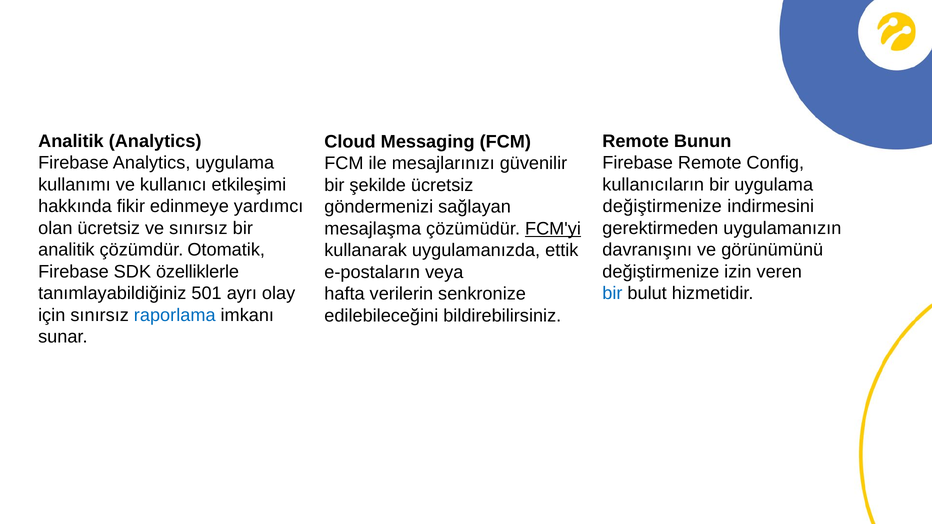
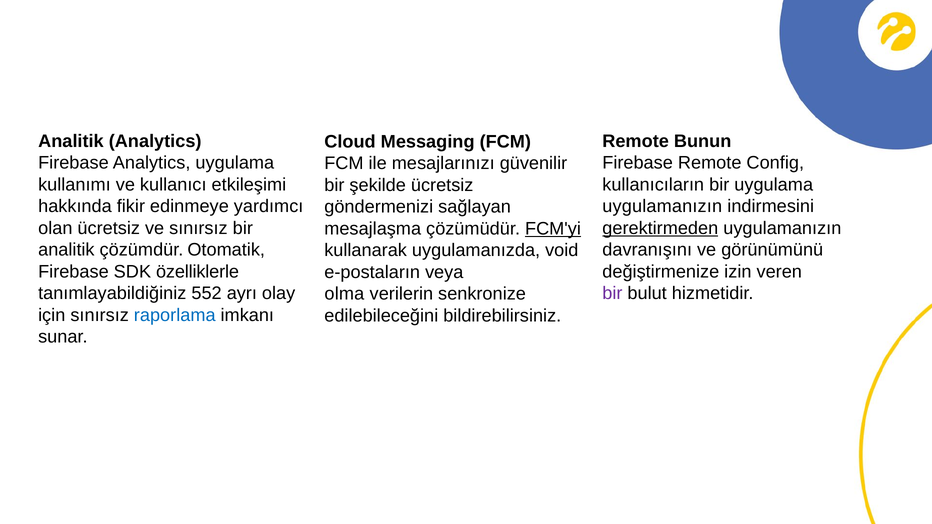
değiştirmenize at (662, 206): değiştirmenize -> uygulamanızın
gerektirmeden underline: none -> present
ettik: ettik -> void
501: 501 -> 552
bir at (612, 294) colour: blue -> purple
hafta: hafta -> olma
